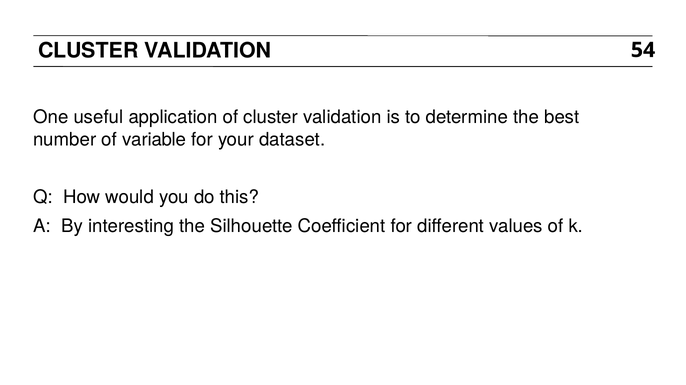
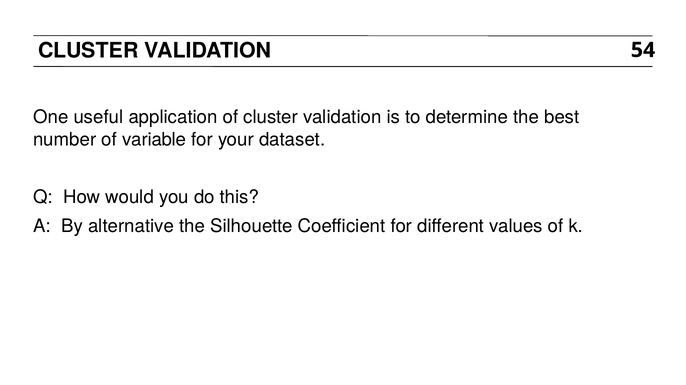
interesting: interesting -> alternative
